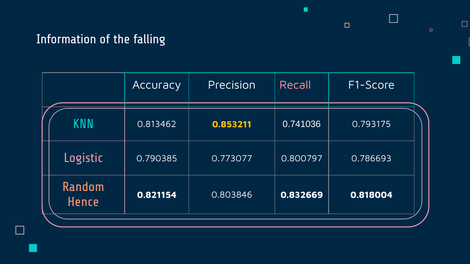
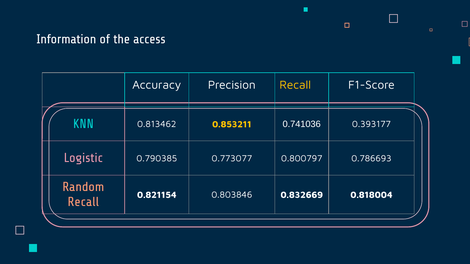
falling: falling -> access
Recall at (295, 85) colour: pink -> yellow
0.793175: 0.793175 -> 0.393177
Hence at (83, 202): Hence -> Recall
